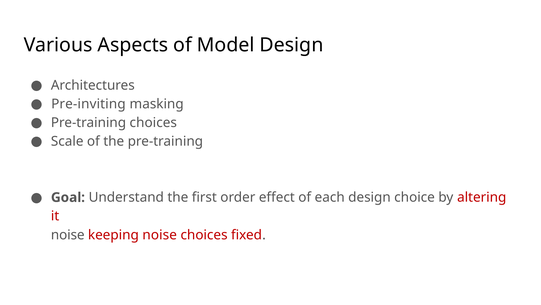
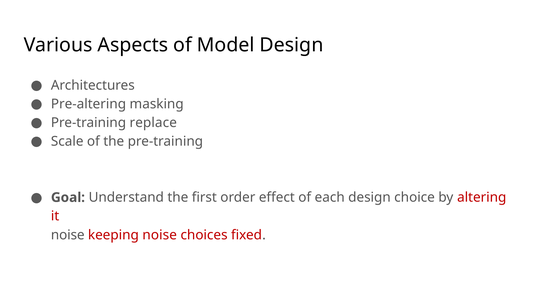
Pre-inviting: Pre-inviting -> Pre-altering
Pre-training choices: choices -> replace
